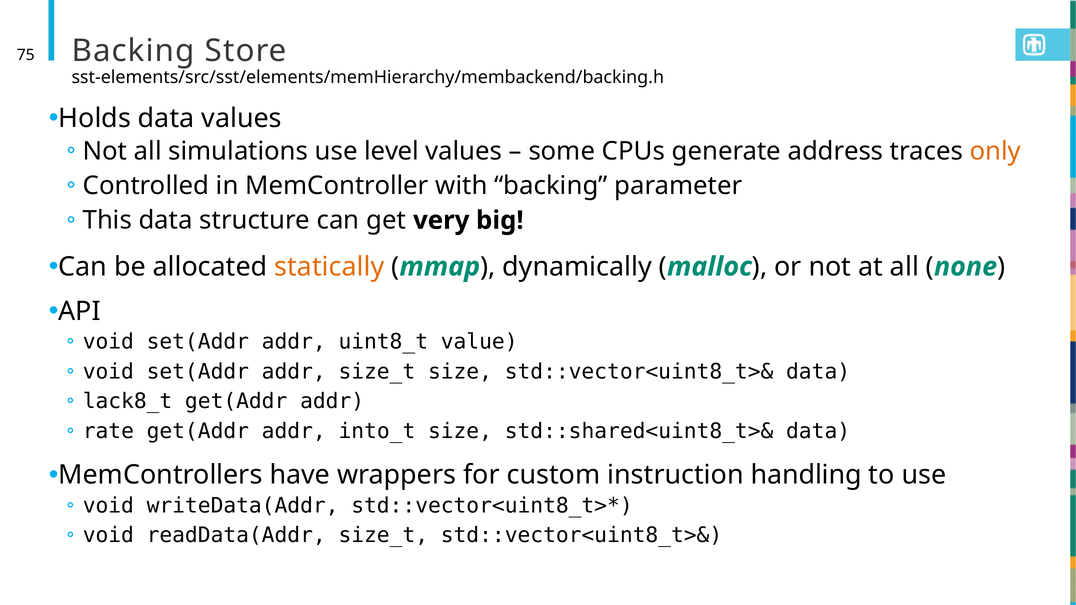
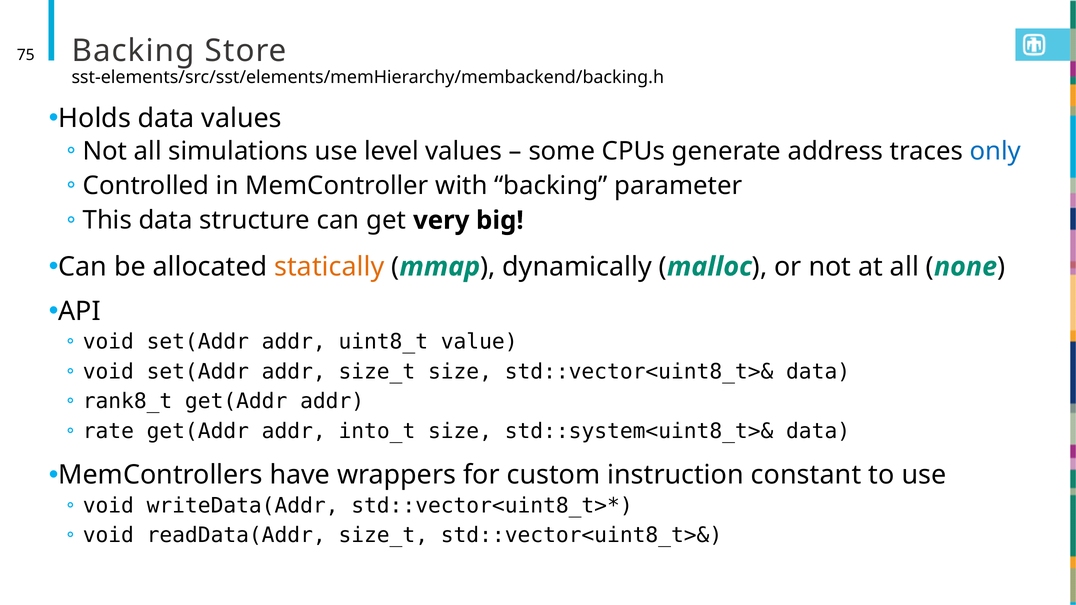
only colour: orange -> blue
lack8_t: lack8_t -> rank8_t
std::shared<uint8_t>&: std::shared<uint8_t>& -> std::system<uint8_t>&
handling: handling -> constant
